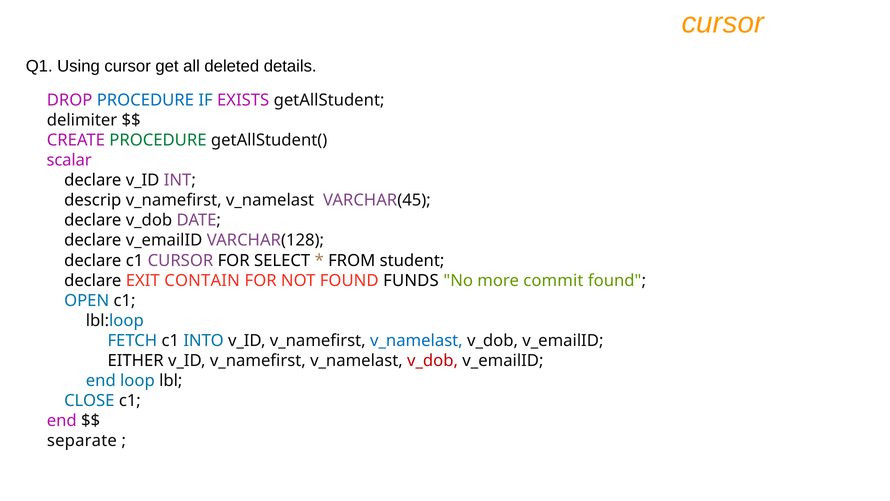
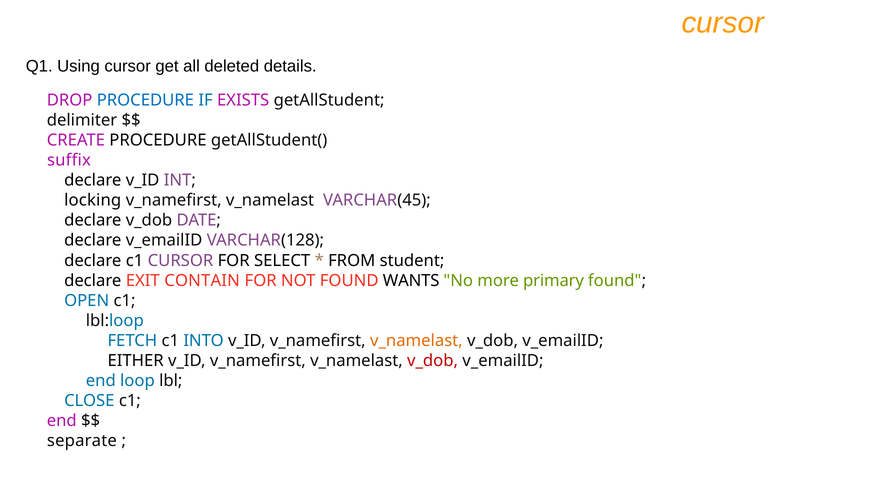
PROCEDURE at (158, 140) colour: green -> black
scalar: scalar -> suffix
descrip: descrip -> locking
FUNDS: FUNDS -> WANTS
commit: commit -> primary
v_namelast at (416, 340) colour: blue -> orange
